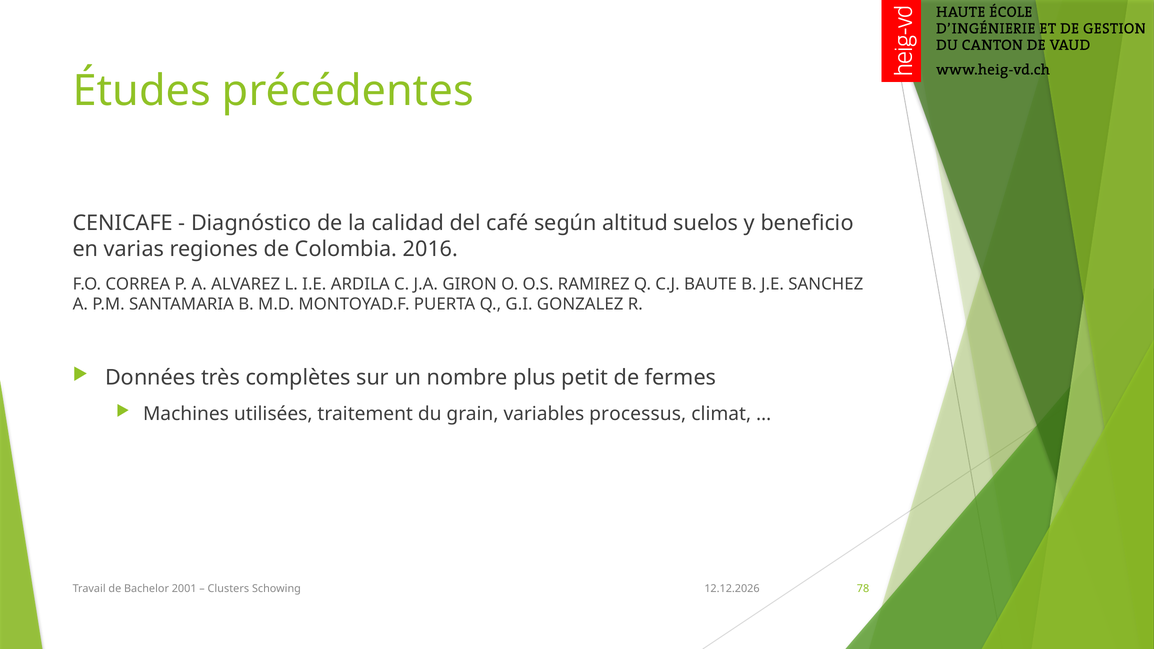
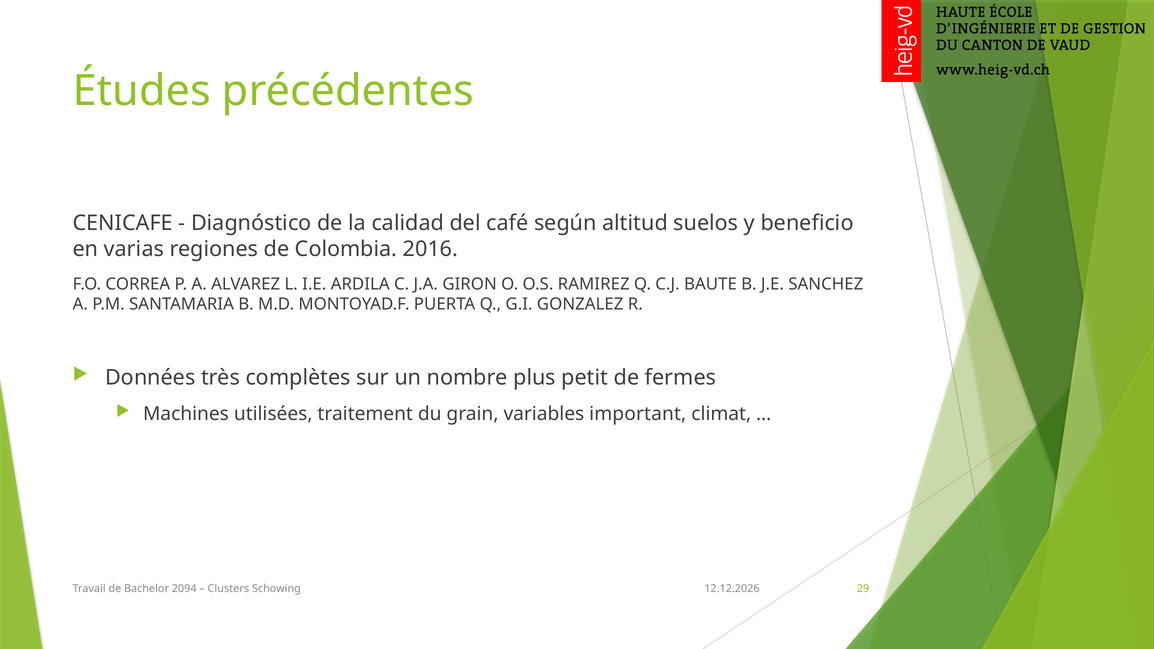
processus: processus -> important
2001: 2001 -> 2094
78: 78 -> 29
